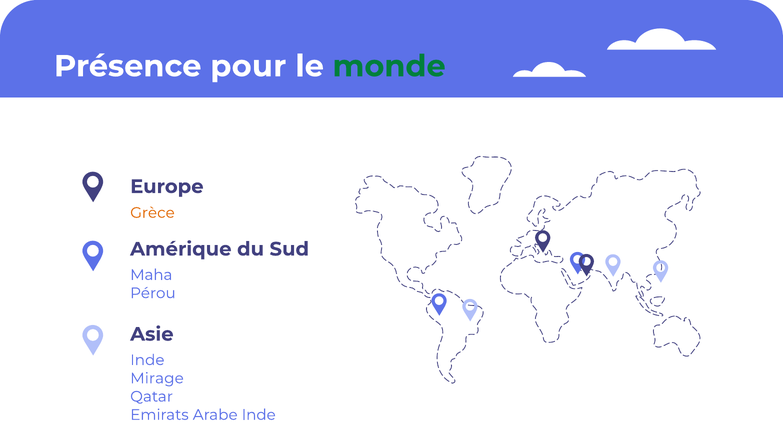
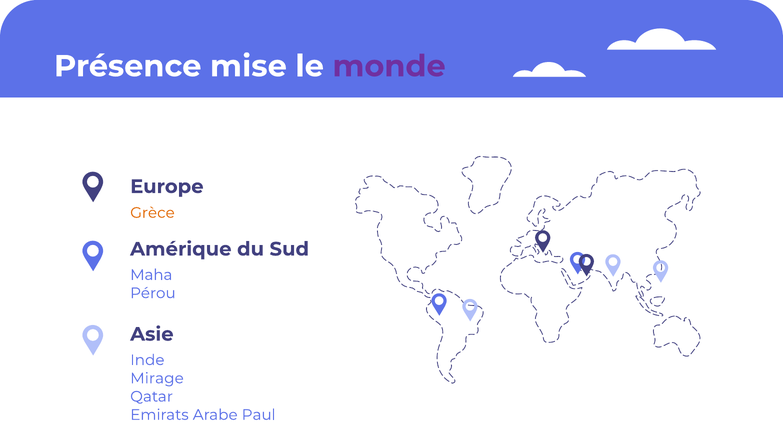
pour: pour -> mise
monde colour: green -> purple
Arabe Inde: Inde -> Paul
